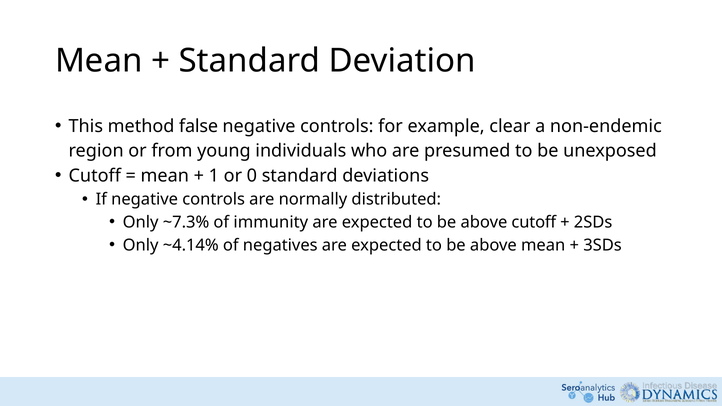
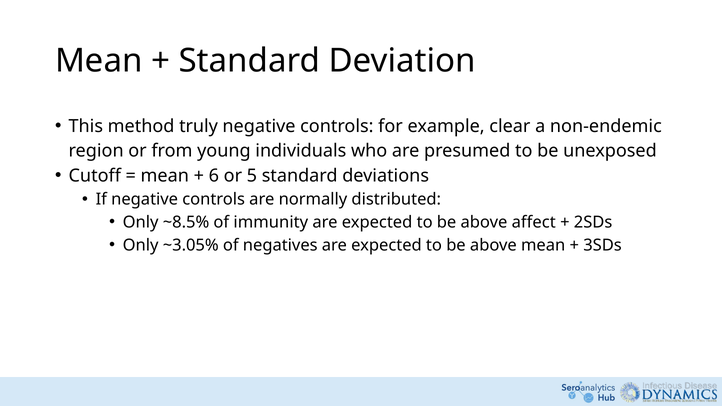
false: false -> truly
1: 1 -> 6
0: 0 -> 5
~7.3%: ~7.3% -> ~8.5%
above cutoff: cutoff -> affect
~4.14%: ~4.14% -> ~3.05%
